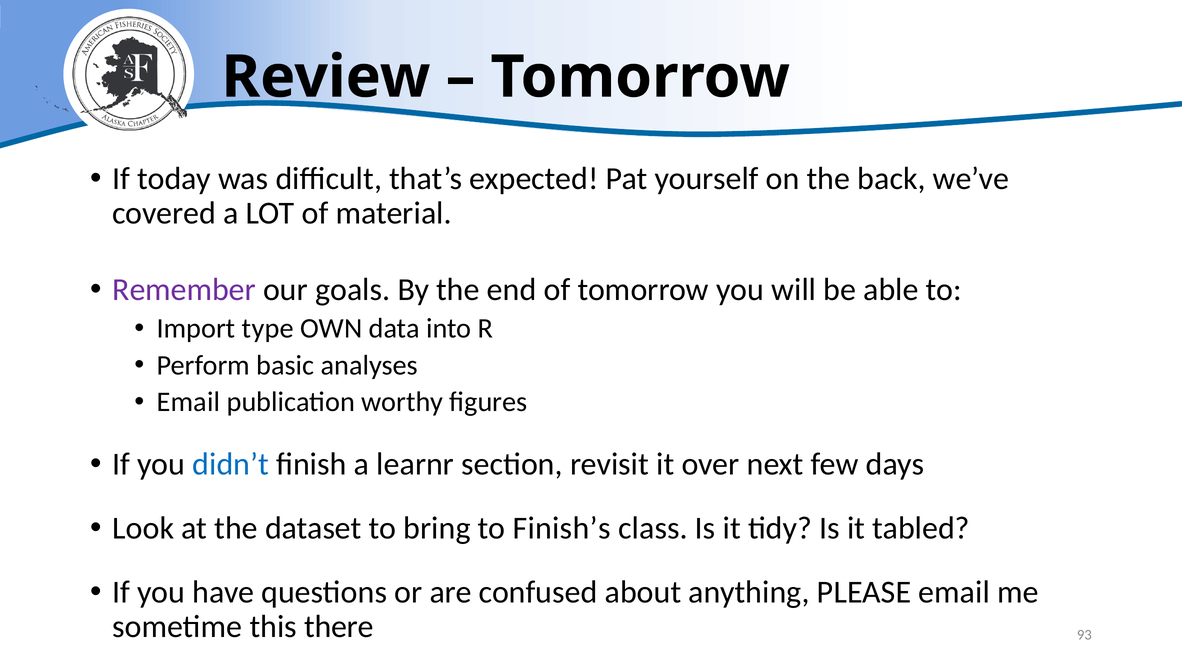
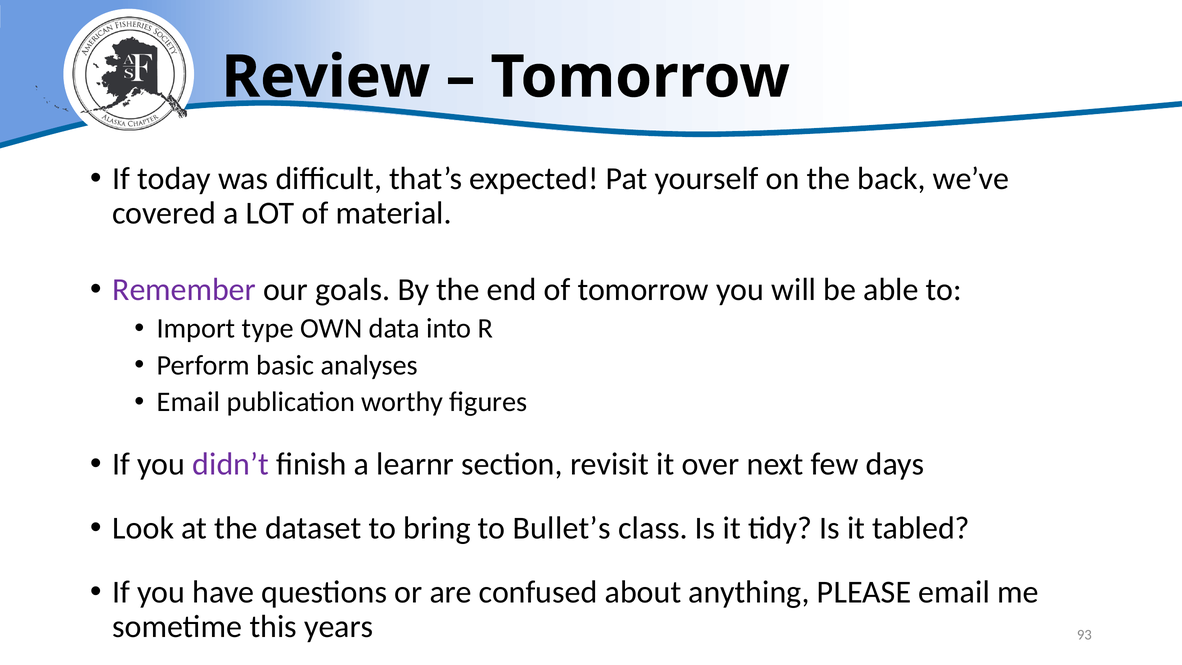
didn’t colour: blue -> purple
Finish’s: Finish’s -> Bullet’s
there: there -> years
